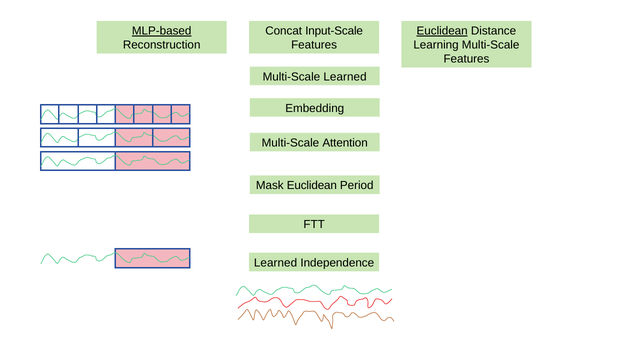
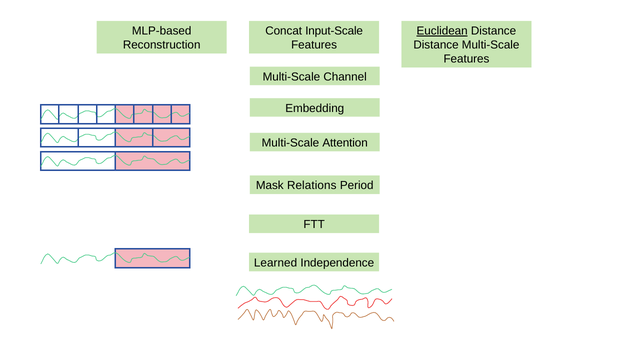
MLP-based underline: present -> none
Learning at (436, 45): Learning -> Distance
Multi-Scale Learned: Learned -> Channel
Mask Euclidean: Euclidean -> Relations
